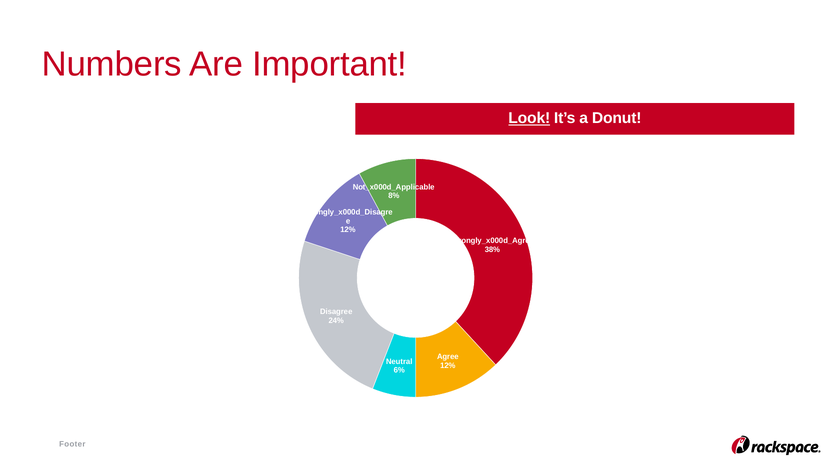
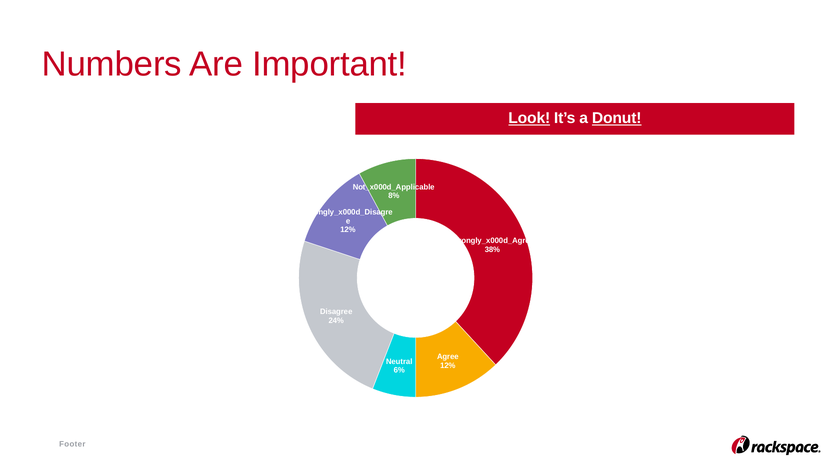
Donut underline: none -> present
